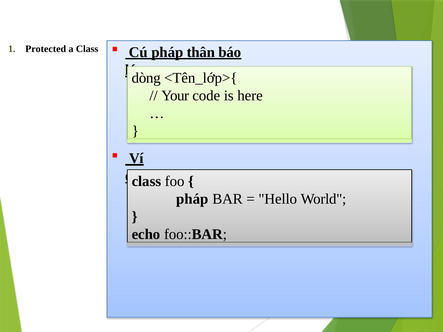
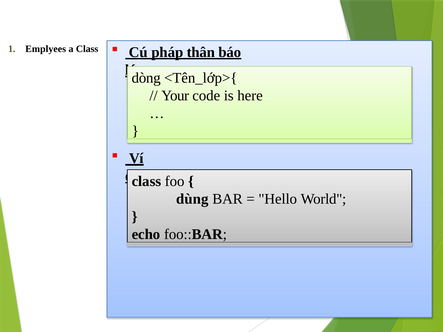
Protected: Protected -> Emplyees
pháp at (192, 199): pháp -> dùng
